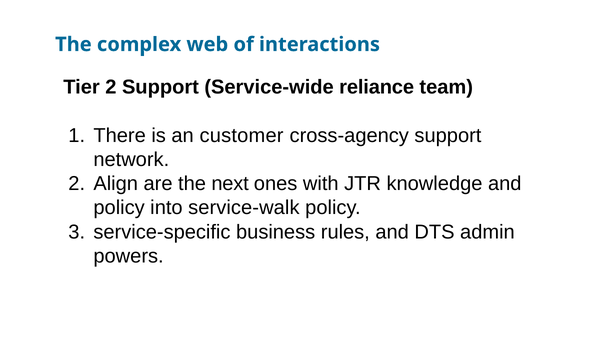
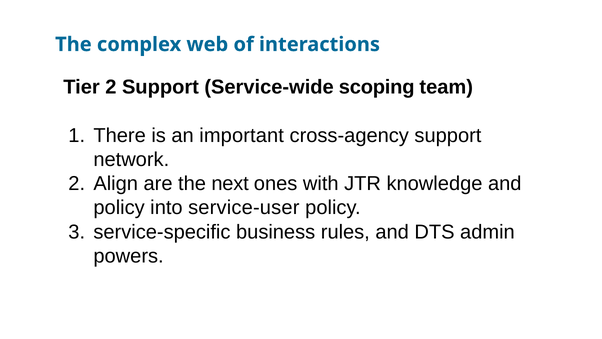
reliance: reliance -> scoping
customer: customer -> important
service-walk: service-walk -> service-user
